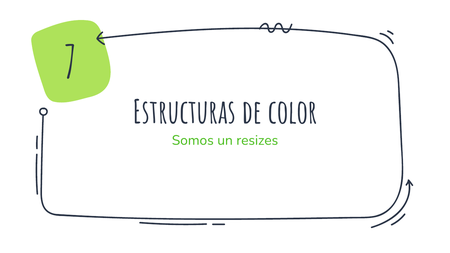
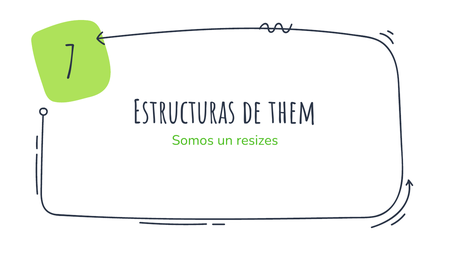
color: color -> them
